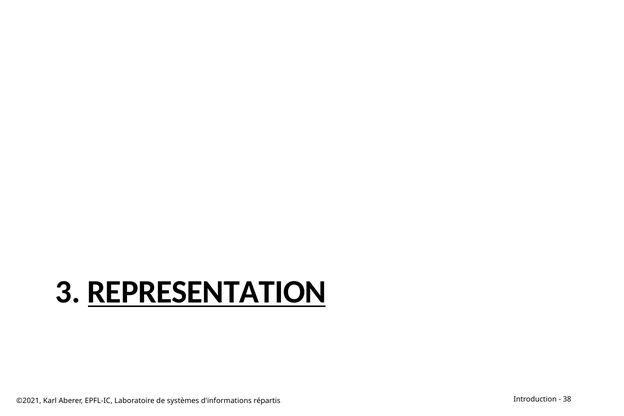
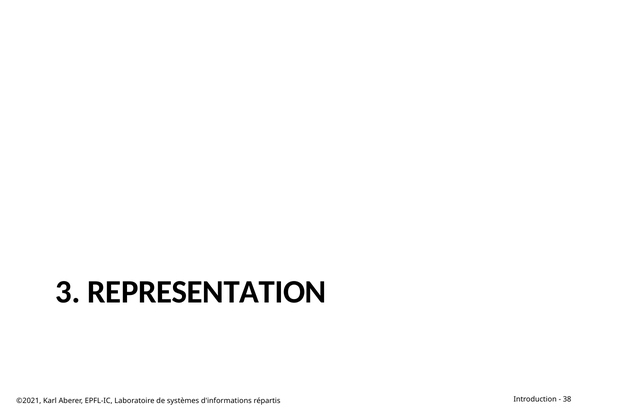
REPRESENTATION underline: present -> none
